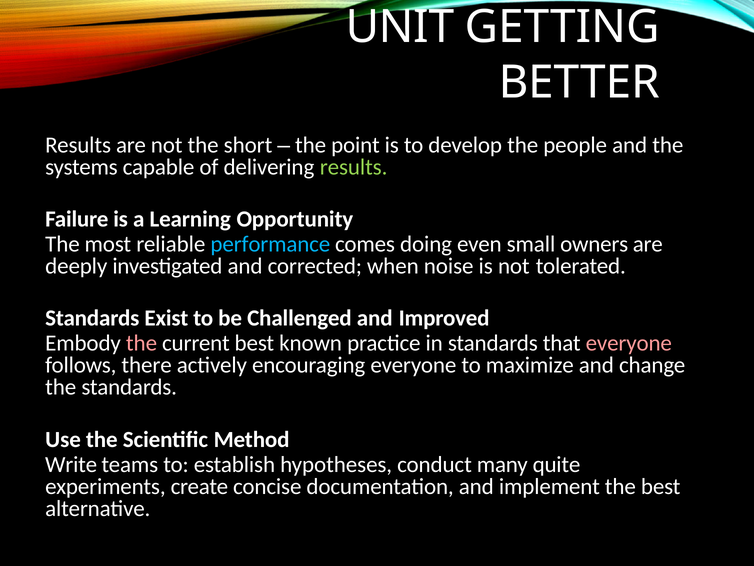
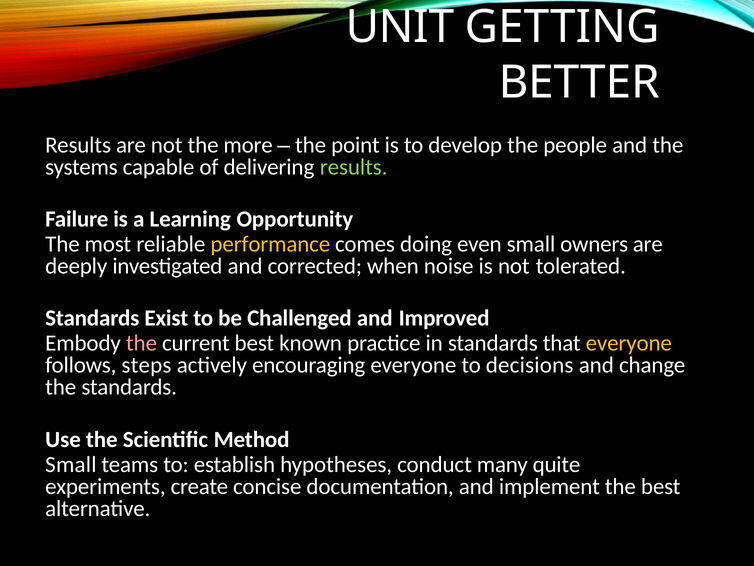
short: short -> more
performance colour: light blue -> yellow
everyone at (629, 343) colour: pink -> yellow
there: there -> steps
maximize: maximize -> decisions
Write at (71, 464): Write -> Small
